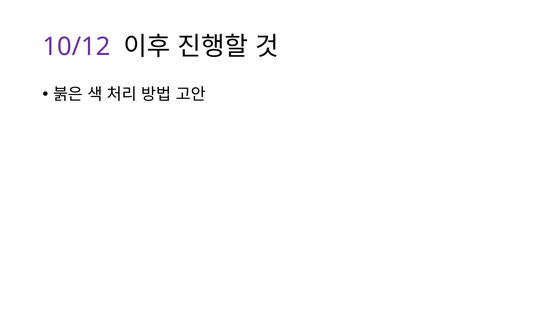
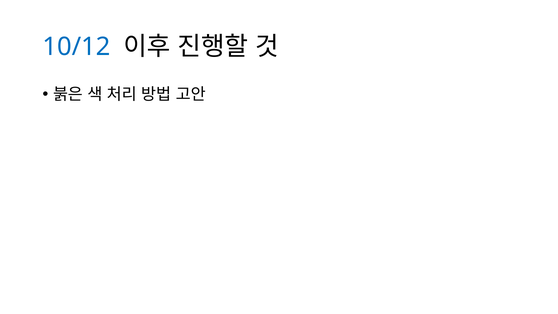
10/12 colour: purple -> blue
